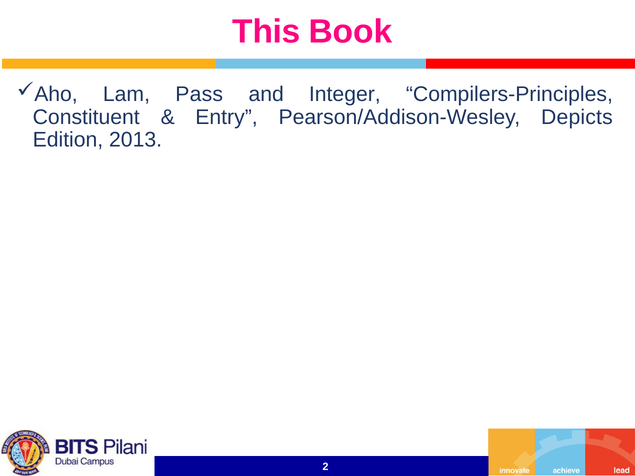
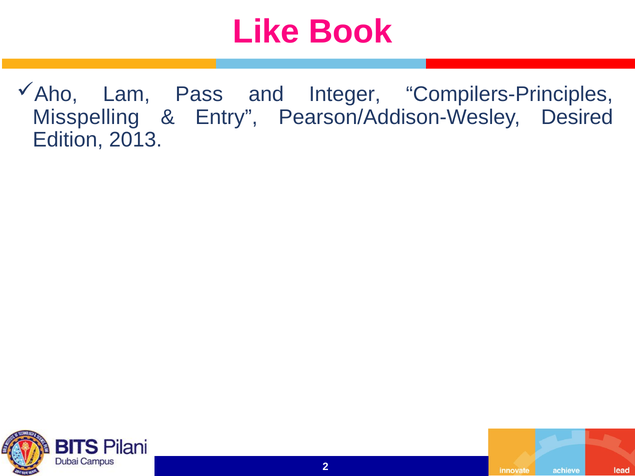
This: This -> Like
Constituent: Constituent -> Misspelling
Depicts: Depicts -> Desired
